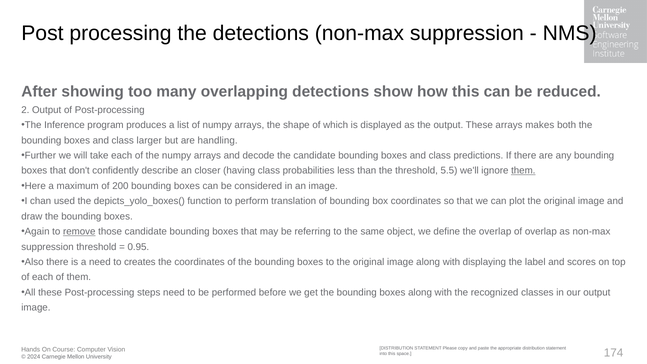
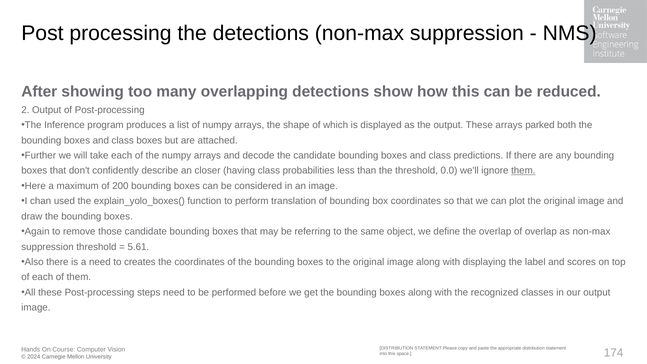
makes: makes -> parked
class larger: larger -> boxes
handling: handling -> attached
5.5: 5.5 -> 0.0
depicts_yolo_boxes(: depicts_yolo_boxes( -> explain_yolo_boxes(
remove underline: present -> none
0.95: 0.95 -> 5.61
